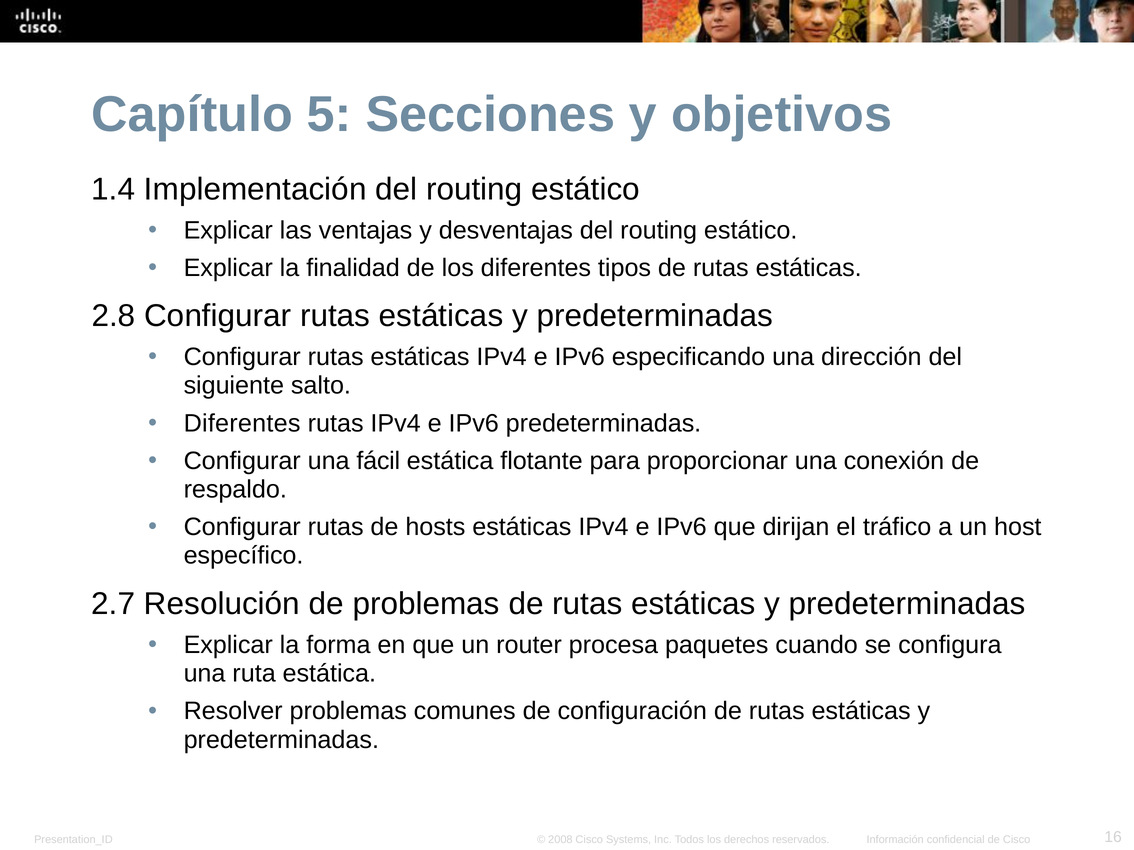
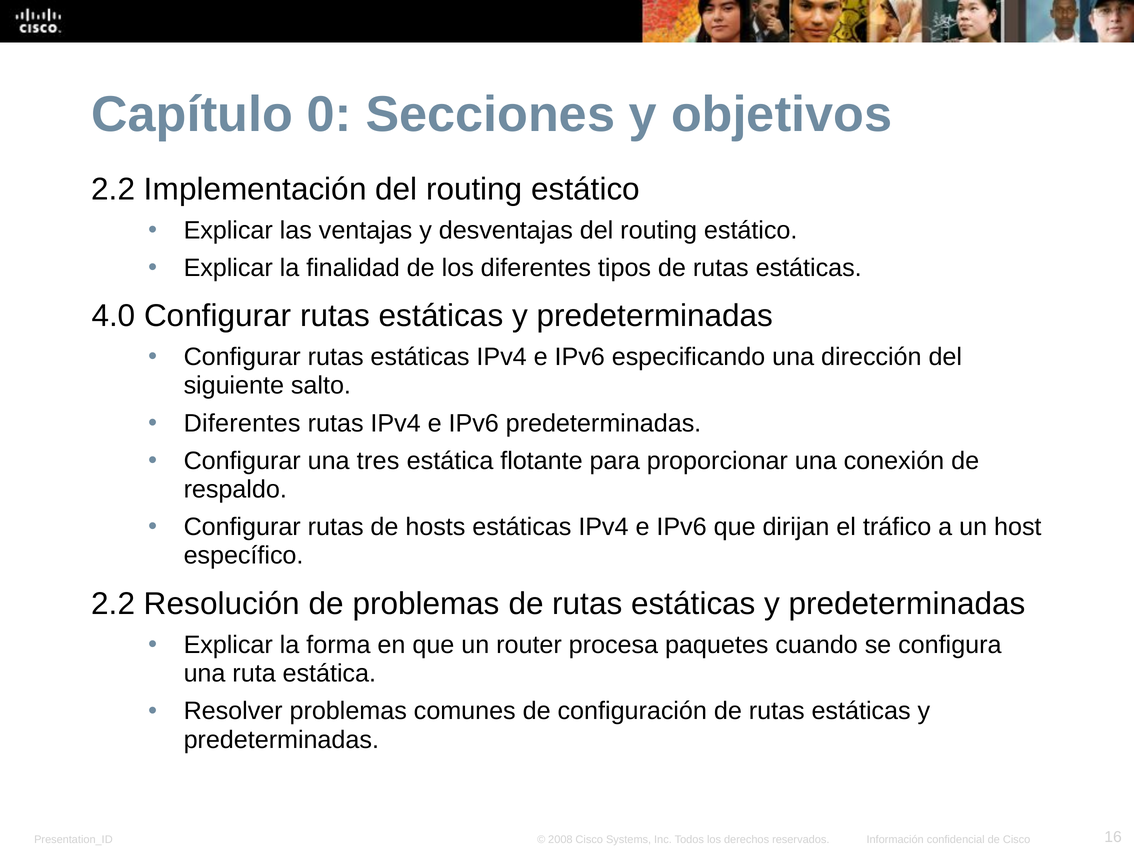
5: 5 -> 0
1.4 at (113, 189): 1.4 -> 2.2
2.8: 2.8 -> 4.0
fácil: fácil -> tres
2.7 at (113, 604): 2.7 -> 2.2
